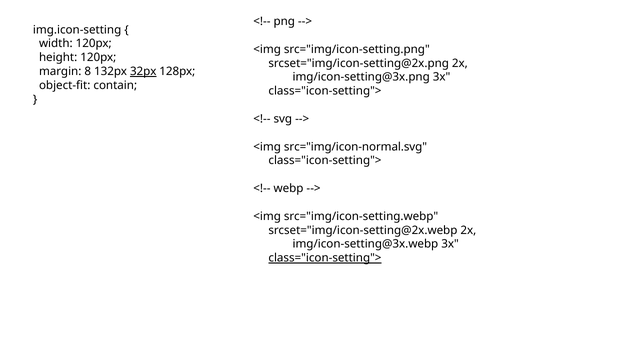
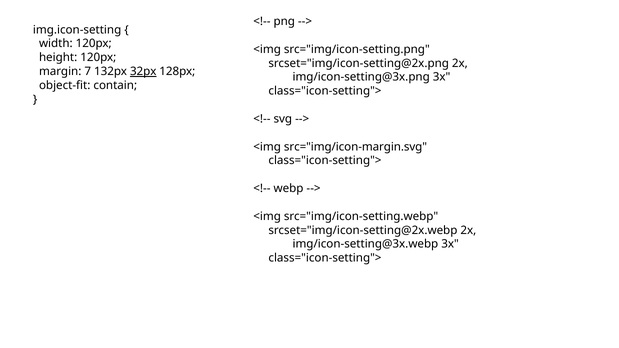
8: 8 -> 7
src="img/icon-normal.svg: src="img/icon-normal.svg -> src="img/icon-margin.svg
class="icon-setting"> at (325, 258) underline: present -> none
